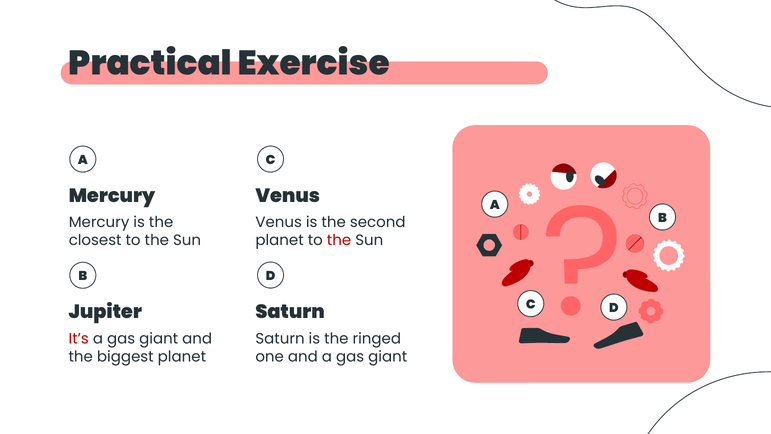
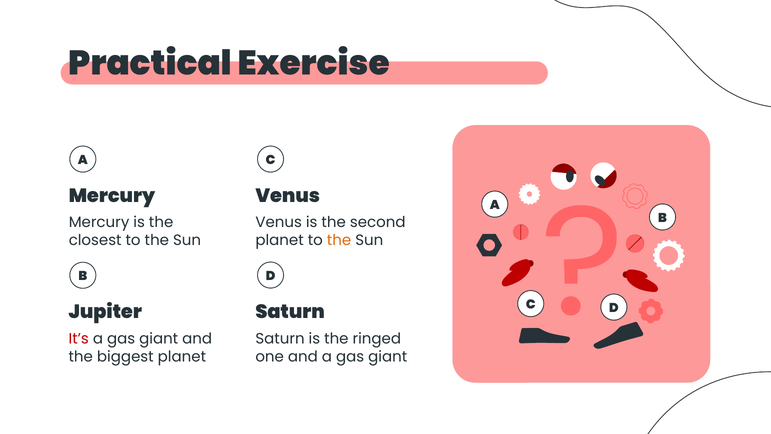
the at (339, 240) colour: red -> orange
